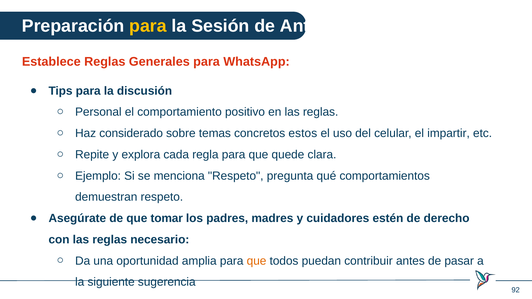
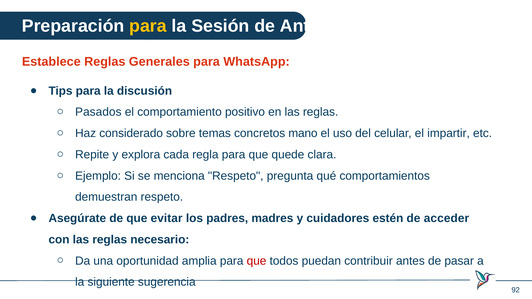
Personal: Personal -> Pasados
estos: estos -> mano
tomar: tomar -> evitar
derecho: derecho -> acceder
que at (257, 261) colour: orange -> red
